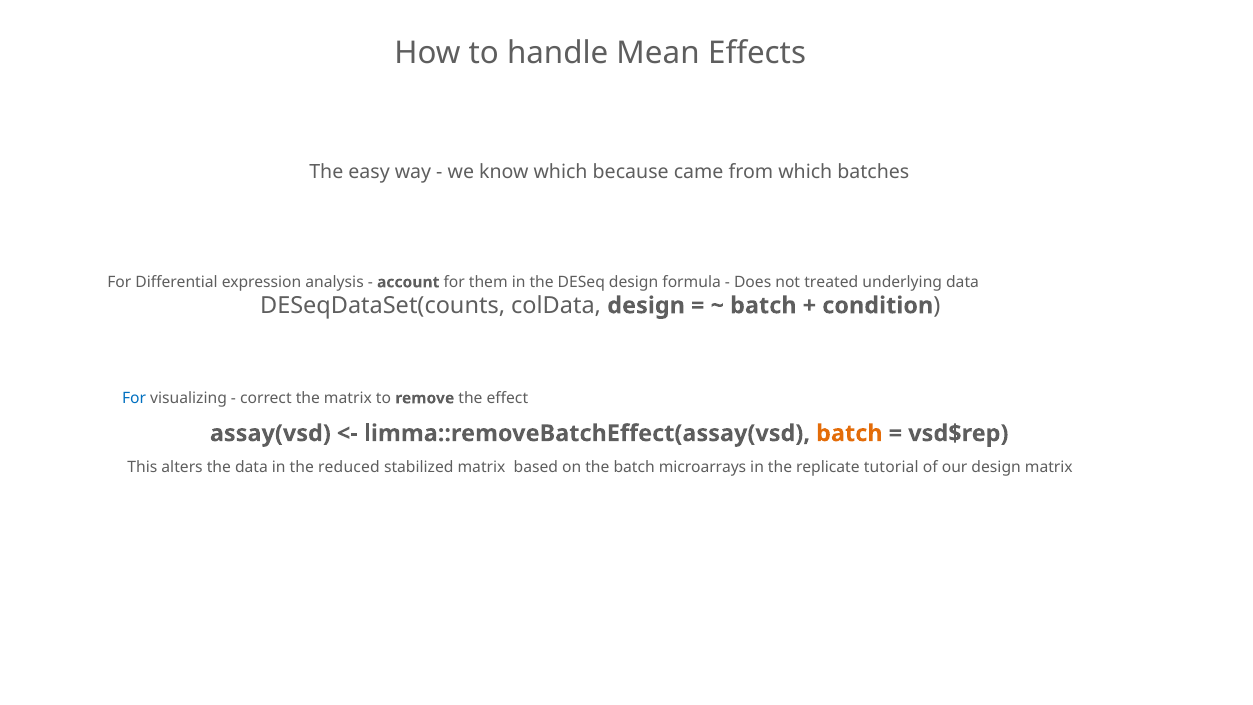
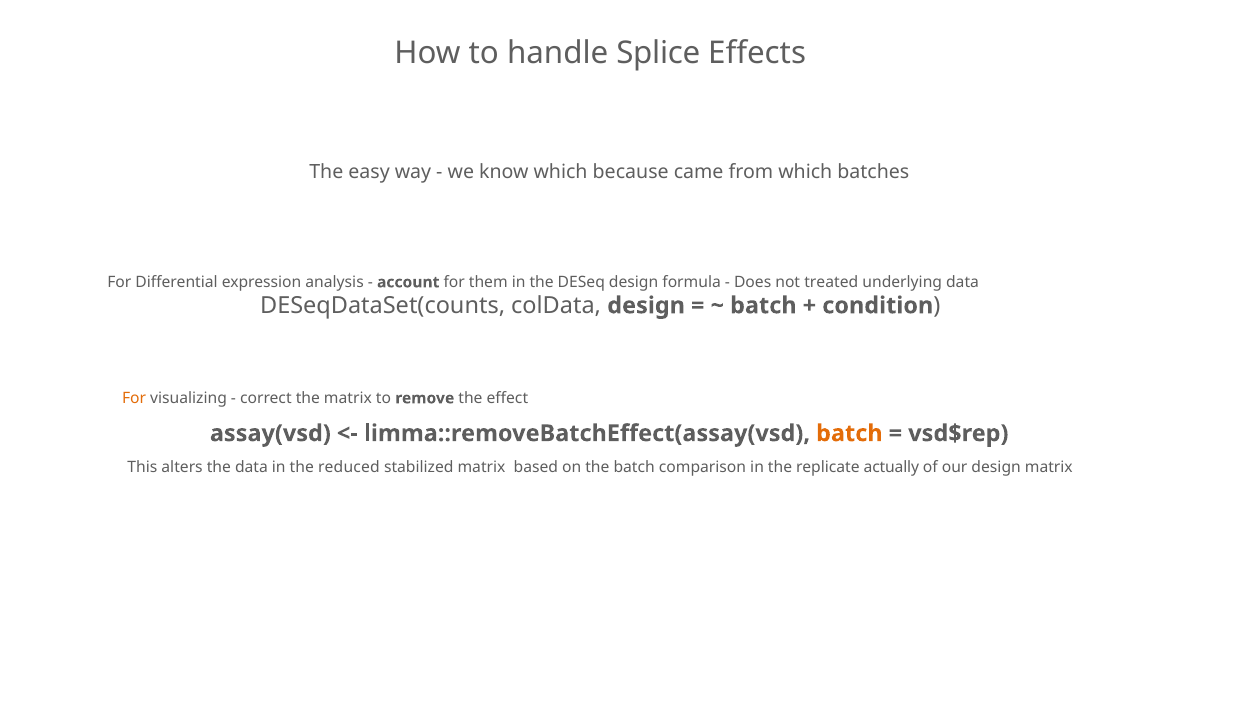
Mean: Mean -> Splice
For at (134, 398) colour: blue -> orange
microarrays: microarrays -> comparison
tutorial: tutorial -> actually
